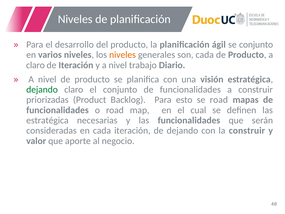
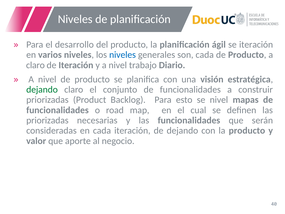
se conjunto: conjunto -> iteración
niveles at (123, 55) colour: orange -> blue
se road: road -> nivel
estratégica at (47, 120): estratégica -> priorizadas
la construir: construir -> producto
